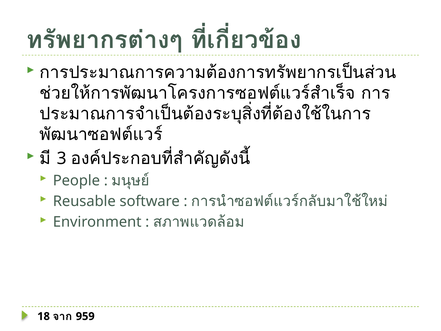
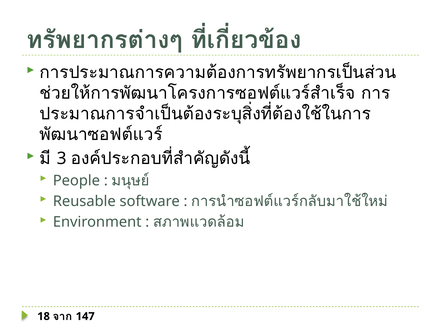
959: 959 -> 147
